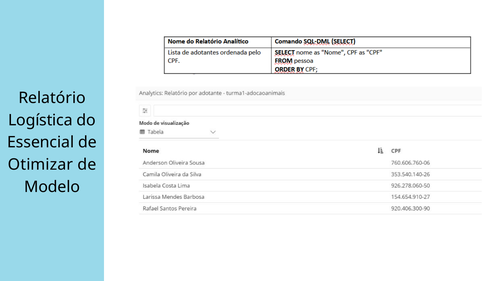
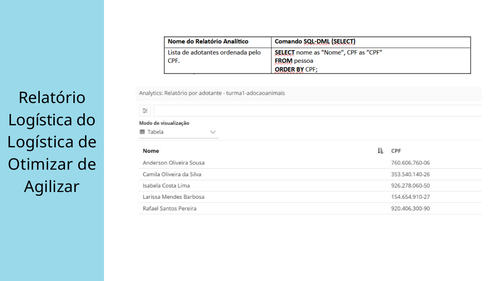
Essencial at (41, 143): Essencial -> Logística
Modelo: Modelo -> Agilizar
